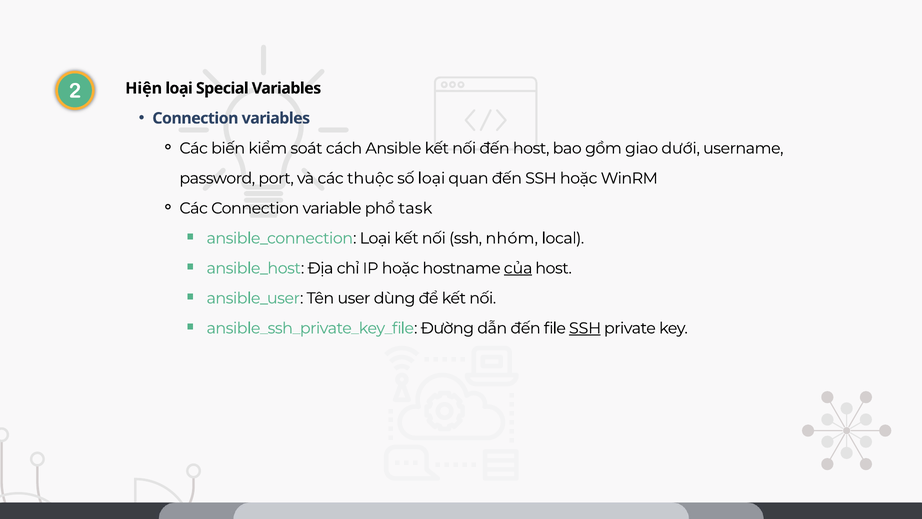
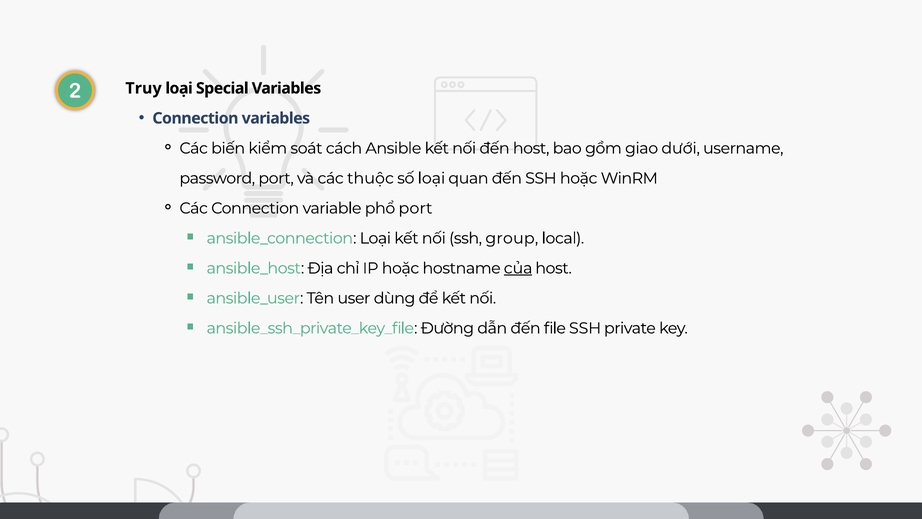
Hiện: Hiện -> Truy
phổ task: task -> port
nhóm: nhóm -> group
SSH at (585, 328) underline: present -> none
